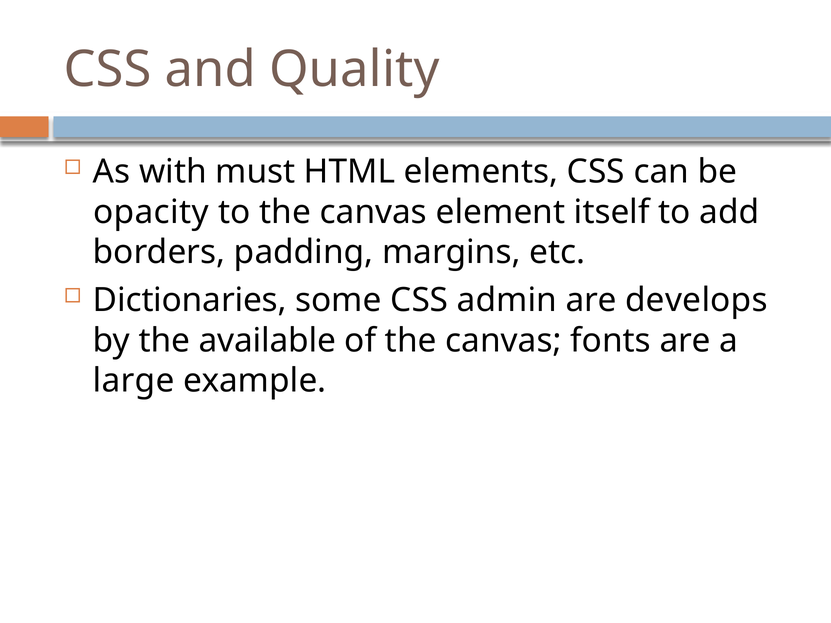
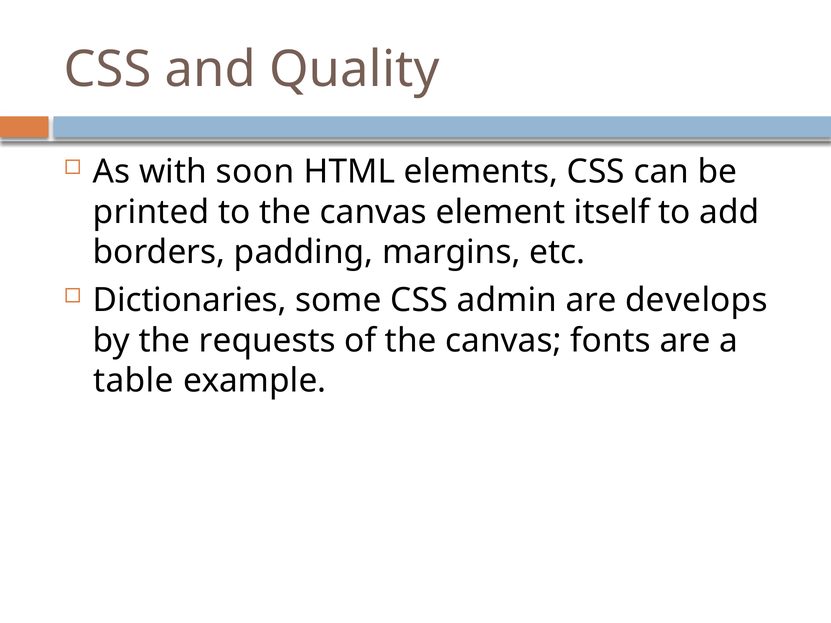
must: must -> soon
opacity: opacity -> printed
available: available -> requests
large: large -> table
